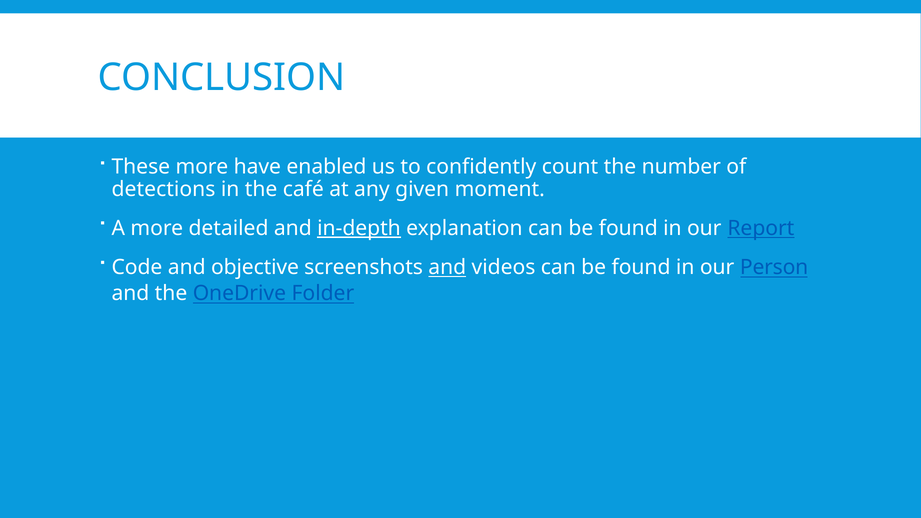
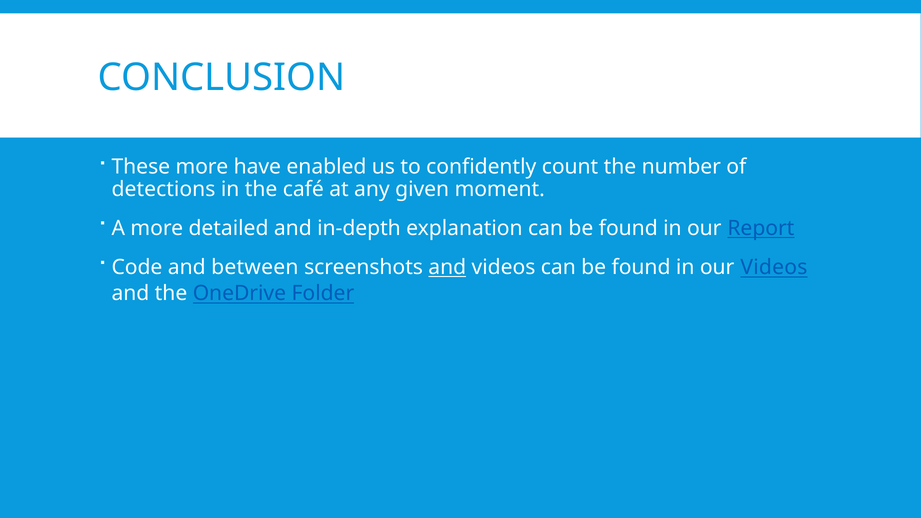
in-depth underline: present -> none
objective: objective -> between
our Person: Person -> Videos
